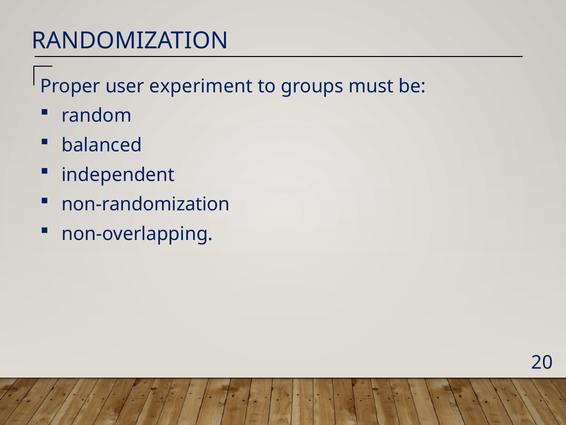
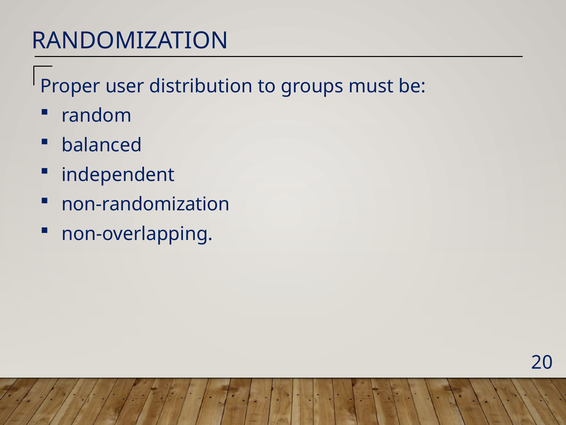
experiment: experiment -> distribution
